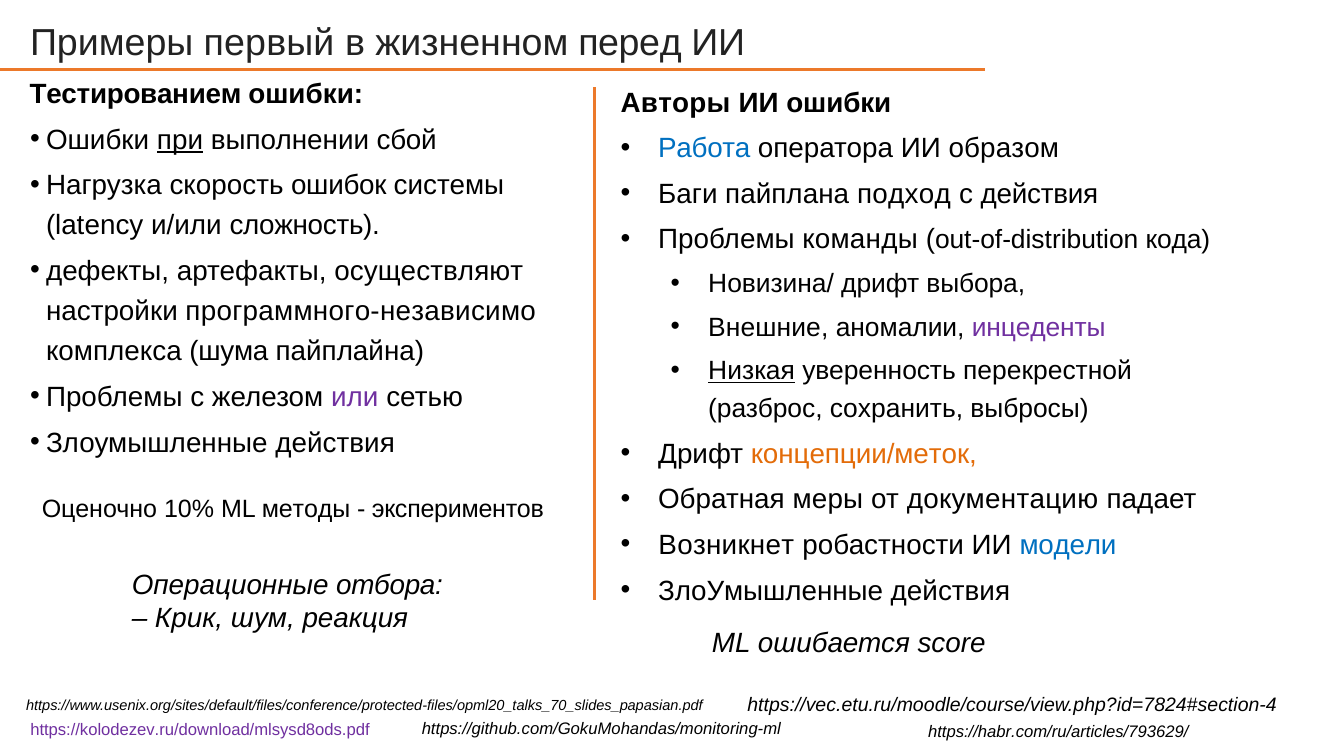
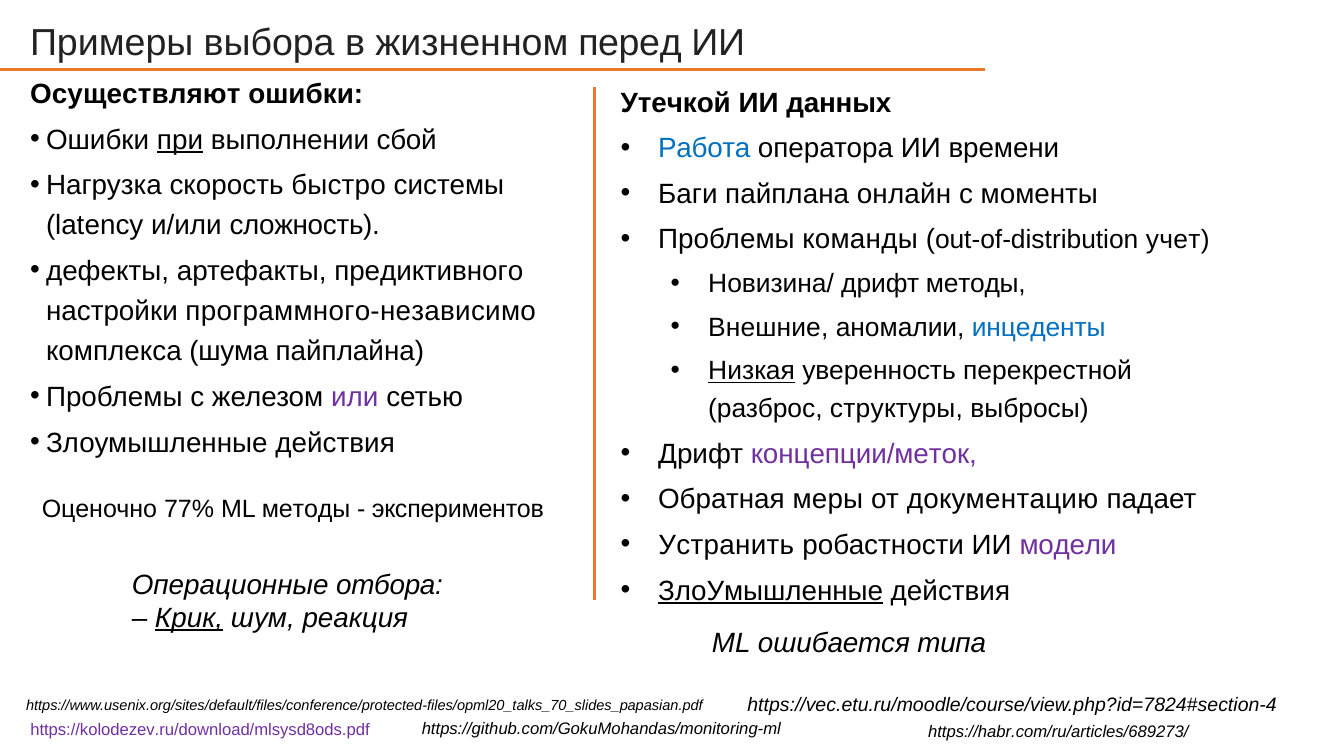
первый: первый -> выбора
Тестированием: Тестированием -> Осуществляют
Авторы: Авторы -> Утечкой
ИИ ошибки: ошибки -> данных
образом: образом -> времени
ошибок: ошибок -> быстро
подход: подход -> онлайн
с действия: действия -> моменты
кода: кода -> учет
осуществляют: осуществляют -> предиктивного
дрифт выбора: выбора -> методы
инцеденты colour: purple -> blue
сохранить: сохранить -> структуры
концепции/меток colour: orange -> purple
10%: 10% -> 77%
Возникнет: Возникнет -> Устранить
модели colour: blue -> purple
ЗлоУмышленные at (771, 591) underline: none -> present
Крик underline: none -> present
score: score -> типа
https://habr.com/ru/articles/793629/: https://habr.com/ru/articles/793629/ -> https://habr.com/ru/articles/689273/
